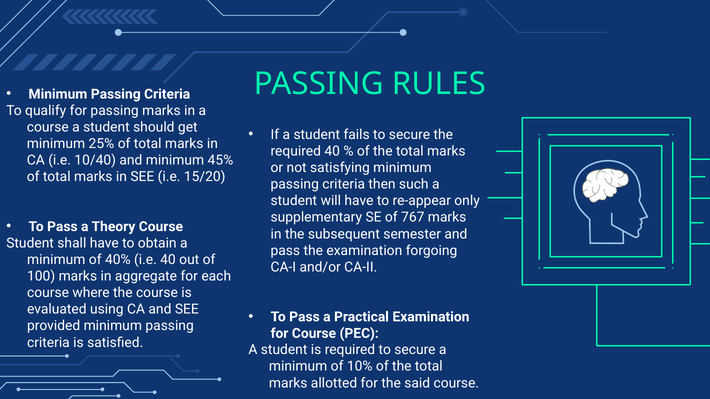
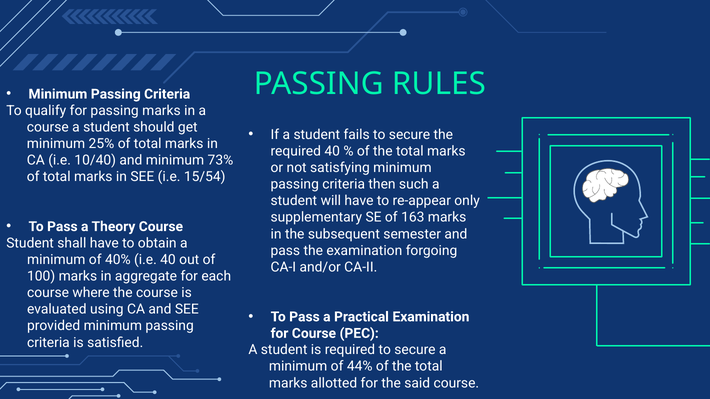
45%: 45% -> 73%
15/20: 15/20 -> 15/54
767: 767 -> 163
10%: 10% -> 44%
